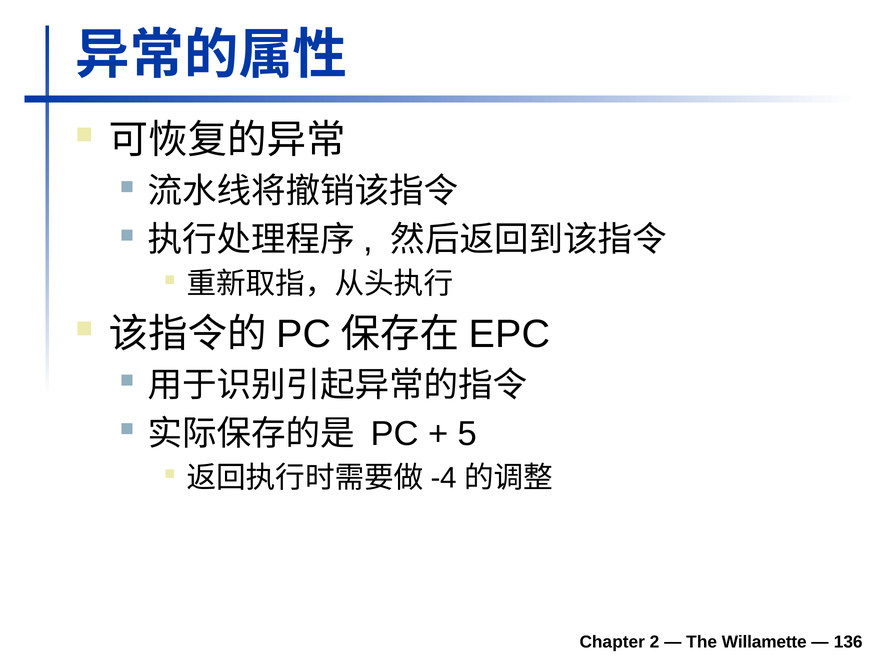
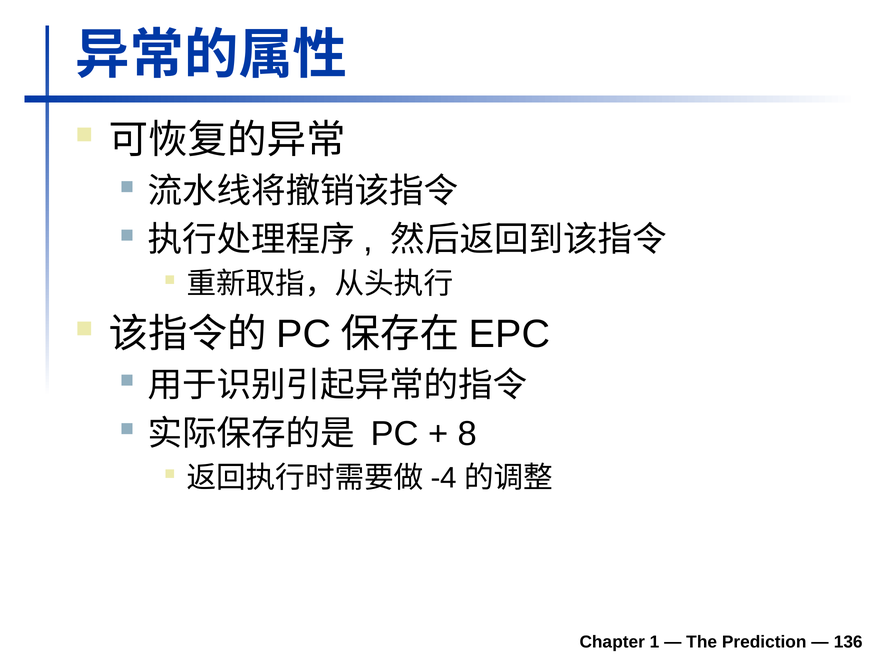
5: 5 -> 8
2: 2 -> 1
Willamette: Willamette -> Prediction
